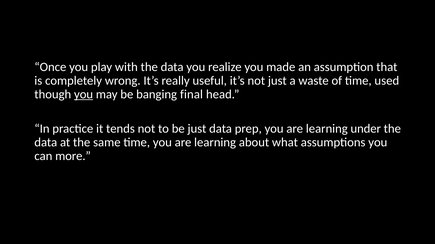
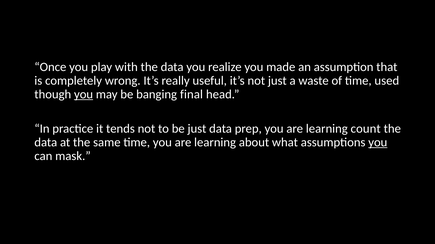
under: under -> count
you at (378, 143) underline: none -> present
more: more -> mask
